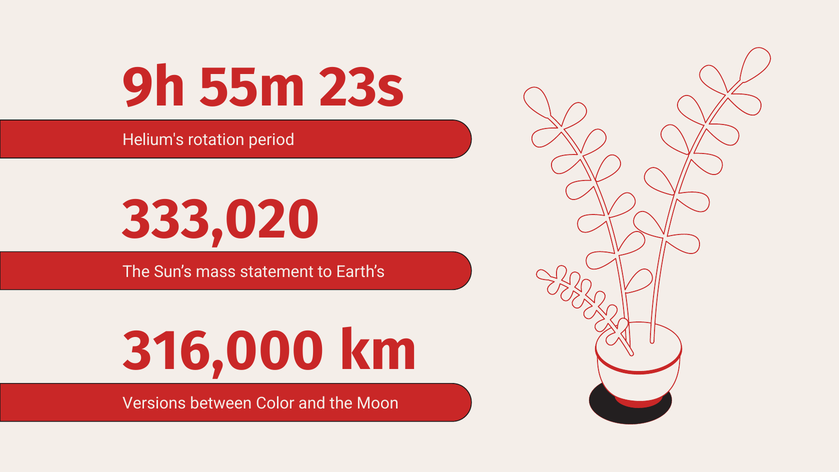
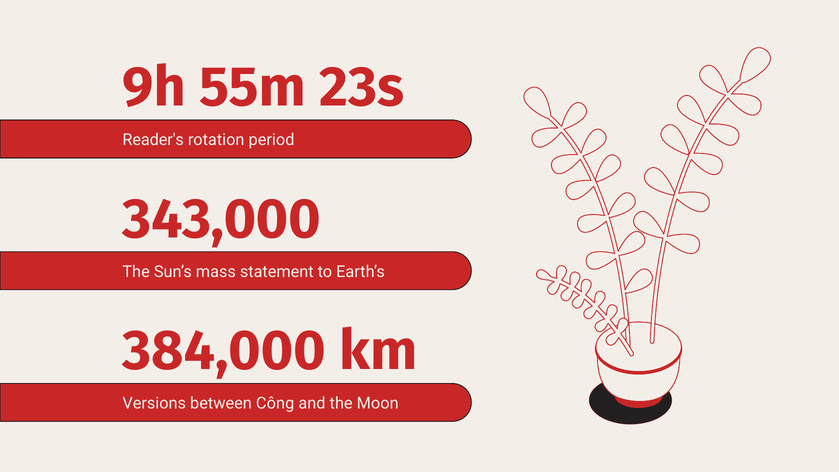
Helium's: Helium's -> Reader's
333,020: 333,020 -> 343,000
316,000: 316,000 -> 384,000
Color: Color -> Công
